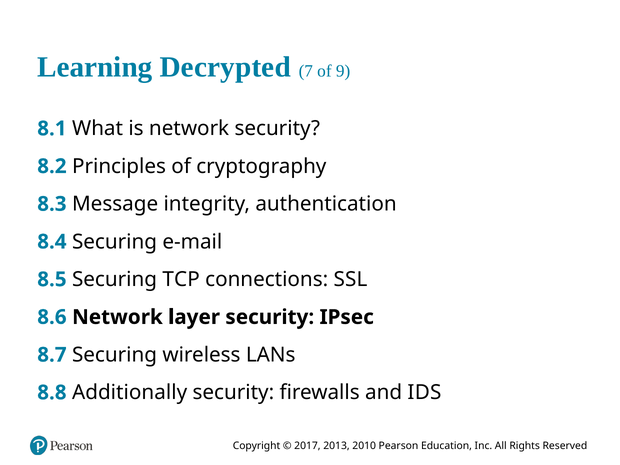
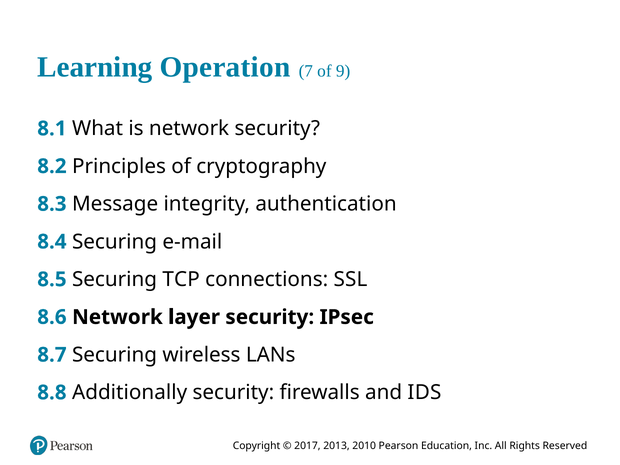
Decrypted: Decrypted -> Operation
